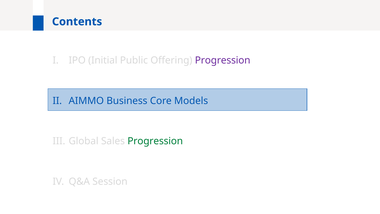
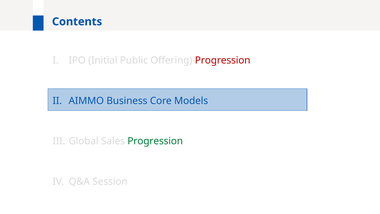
Progression at (223, 60) colour: purple -> red
